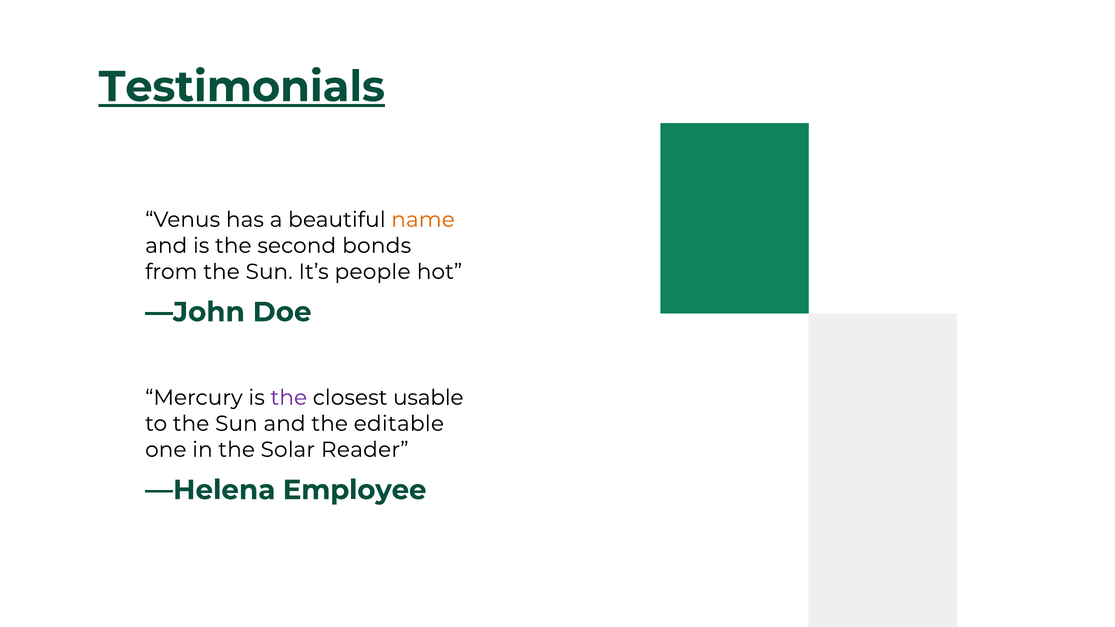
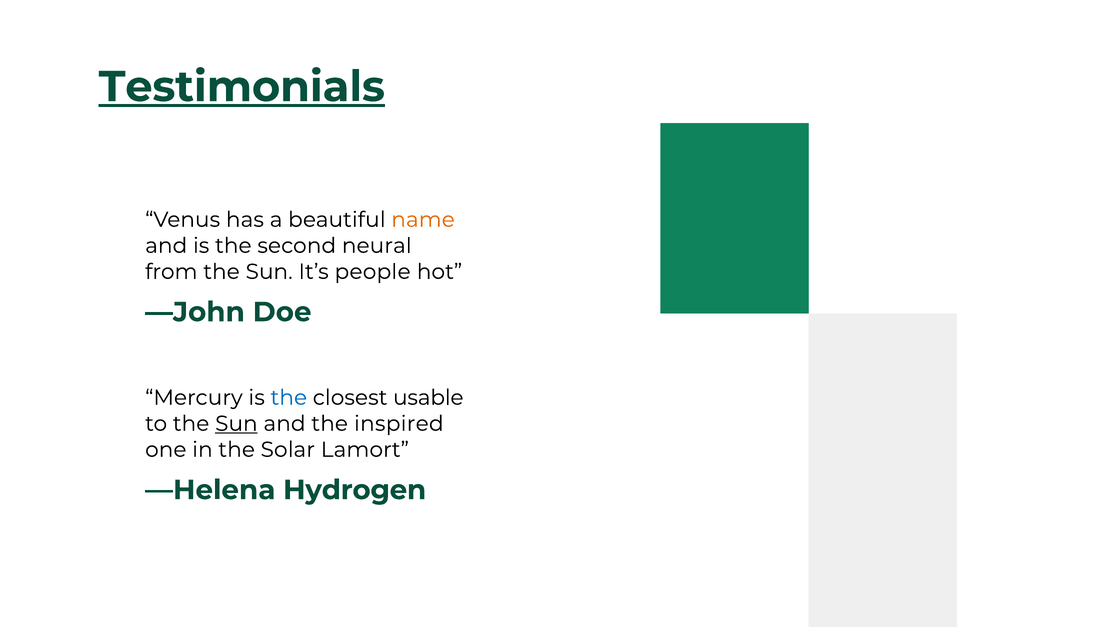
bonds: bonds -> neural
the at (289, 398) colour: purple -> blue
Sun at (236, 424) underline: none -> present
editable: editable -> inspired
Reader: Reader -> Lamort
Employee: Employee -> Hydrogen
